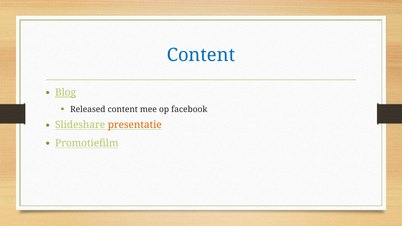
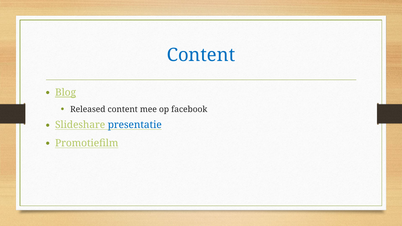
presentatie colour: orange -> blue
